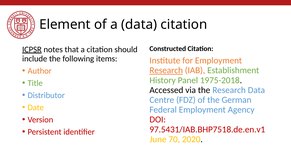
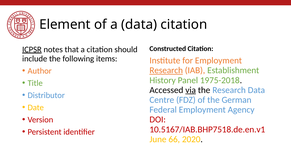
via underline: none -> present
97.5431/IAB.BHP7518.de.en.v1: 97.5431/IAB.BHP7518.de.en.v1 -> 10.5167/IAB.BHP7518.de.en.v1
70: 70 -> 66
